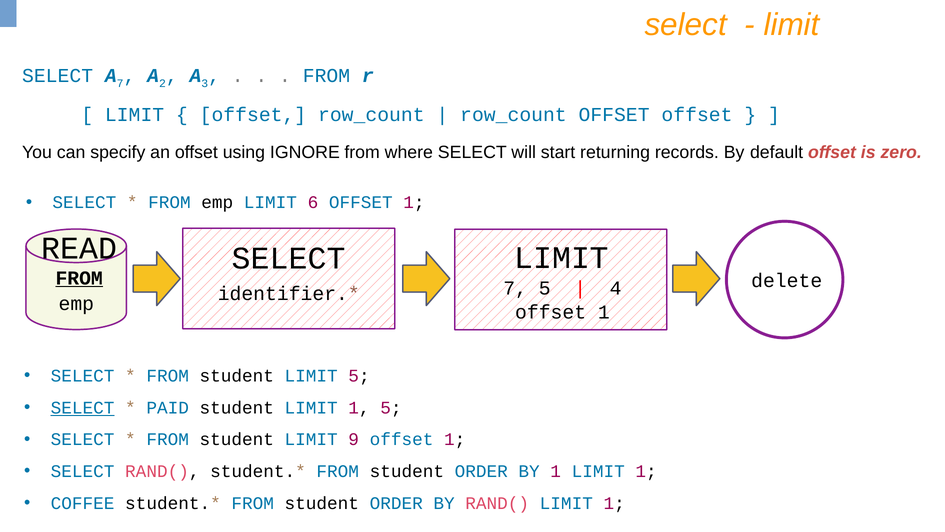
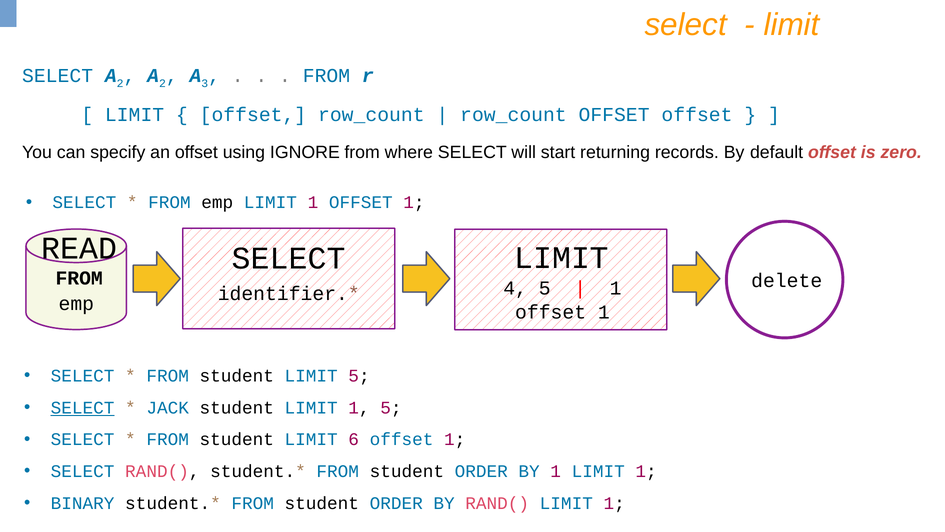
7 at (120, 83): 7 -> 2
emp LIMIT 6: 6 -> 1
FROM at (79, 278) underline: present -> none
7 at (515, 288): 7 -> 4
4 at (616, 288): 4 -> 1
PAID: PAID -> JACK
9: 9 -> 6
COFFEE: COFFEE -> BINARY
